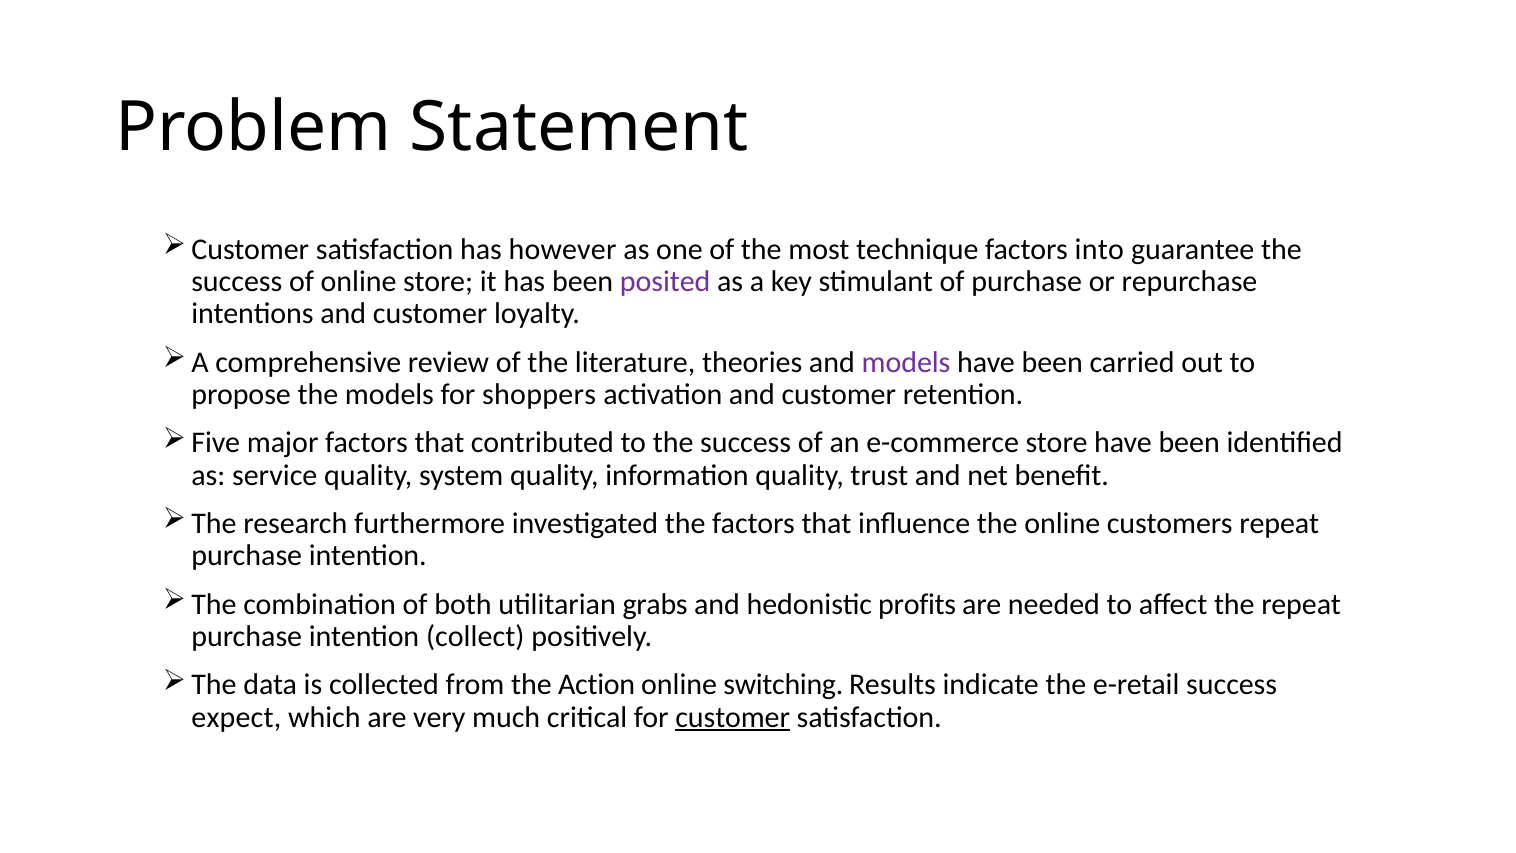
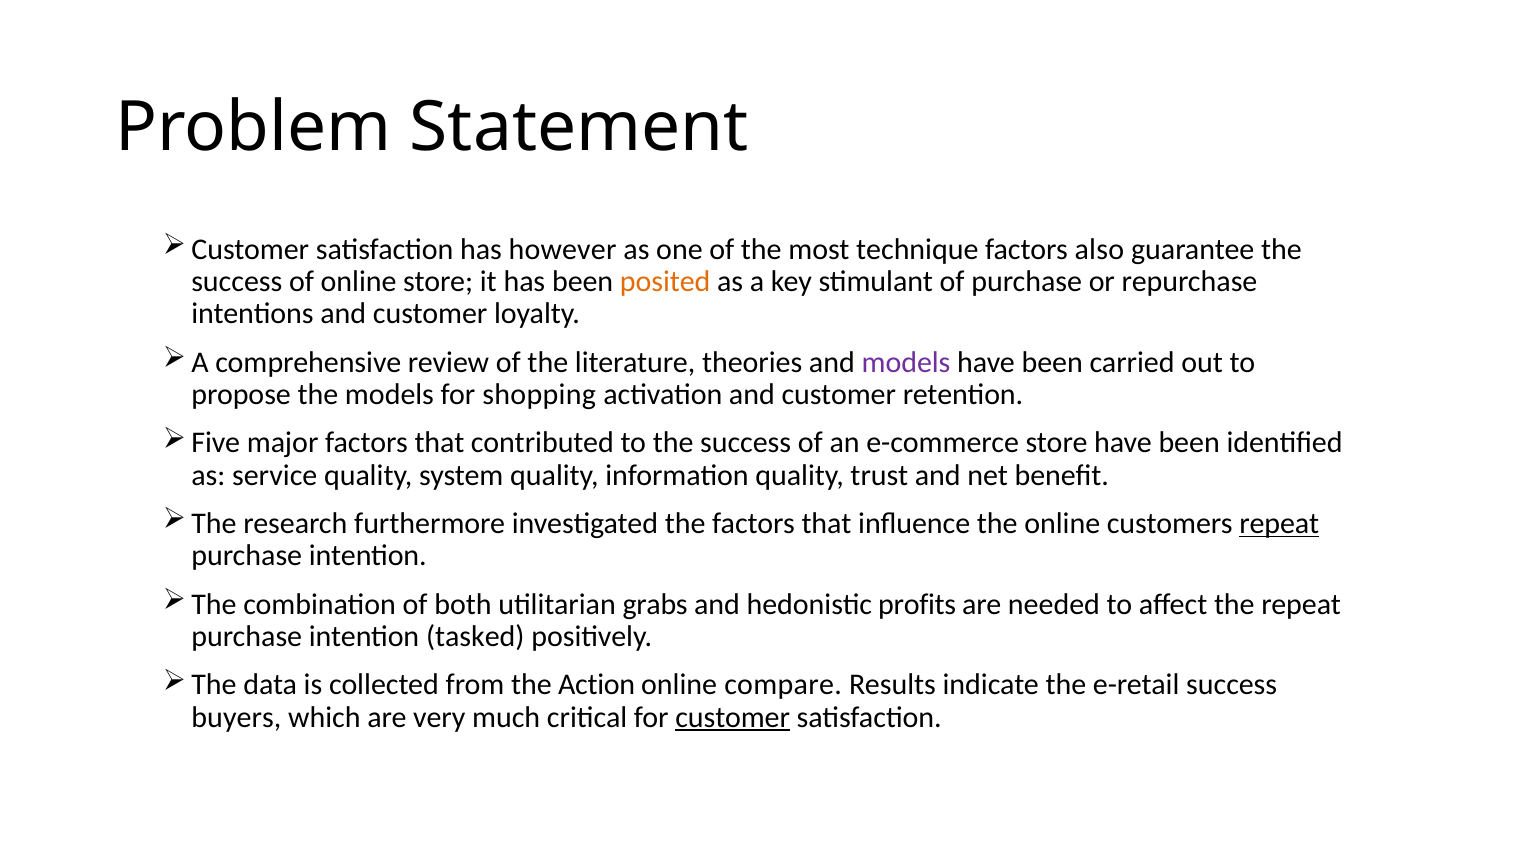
into: into -> also
posited colour: purple -> orange
shoppers: shoppers -> shopping
repeat at (1279, 524) underline: none -> present
collect: collect -> tasked
switching: switching -> compare
expect: expect -> buyers
